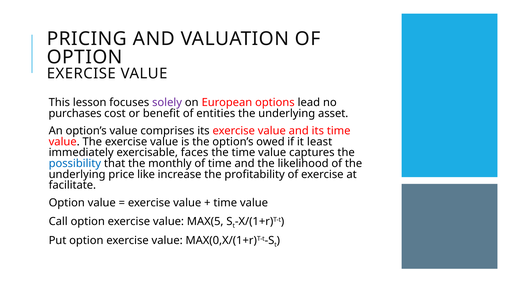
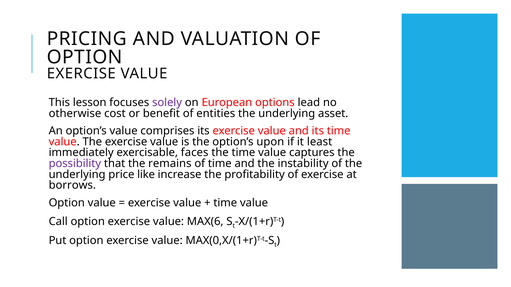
purchases: purchases -> otherwise
owed: owed -> upon
possibility colour: blue -> purple
monthly: monthly -> remains
likelihood: likelihood -> instability
facilitate: facilitate -> borrows
MAX(5: MAX(5 -> MAX(6
